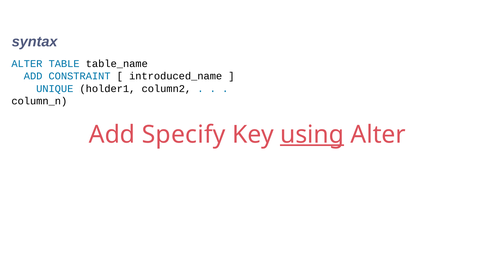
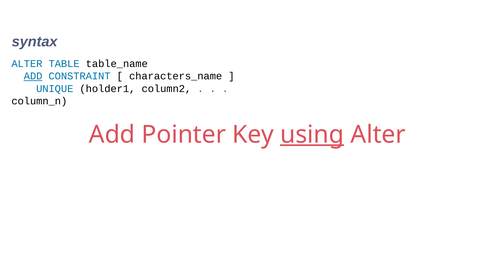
ADD at (33, 76) underline: none -> present
introduced_name: introduced_name -> characters_name
Specify: Specify -> Pointer
